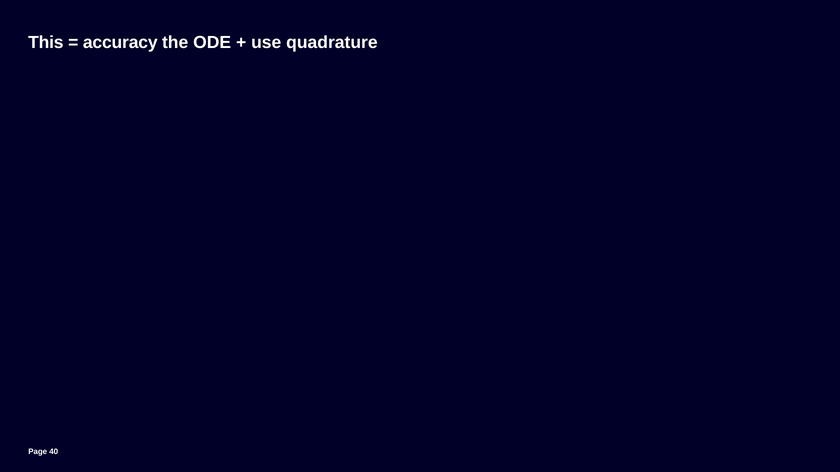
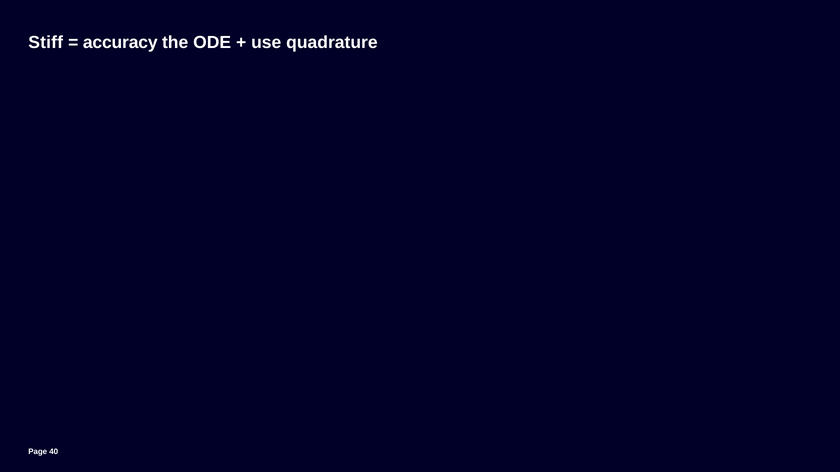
This: This -> Stiff
